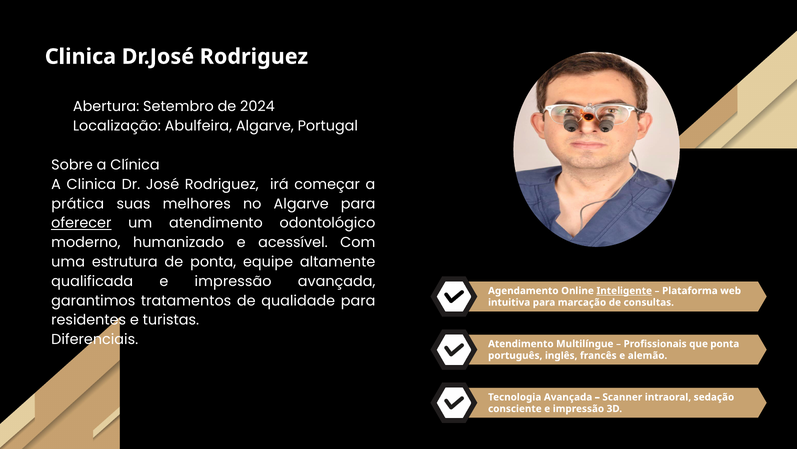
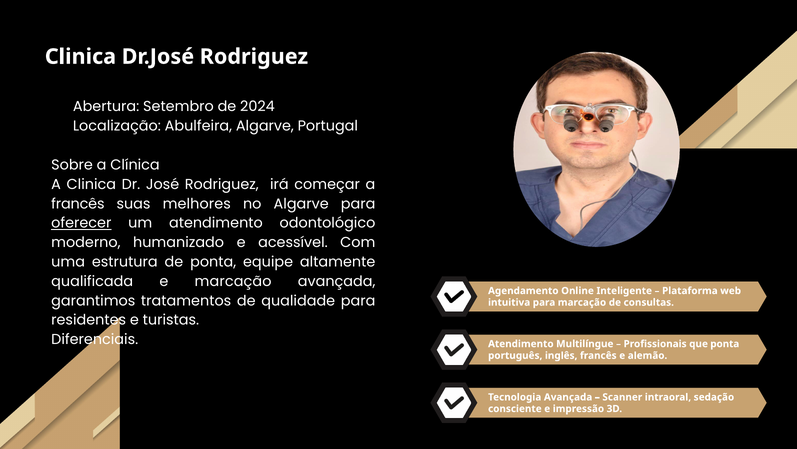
prática at (78, 203): prática -> francês
qualificada e impressão: impressão -> marcação
Inteligente underline: present -> none
